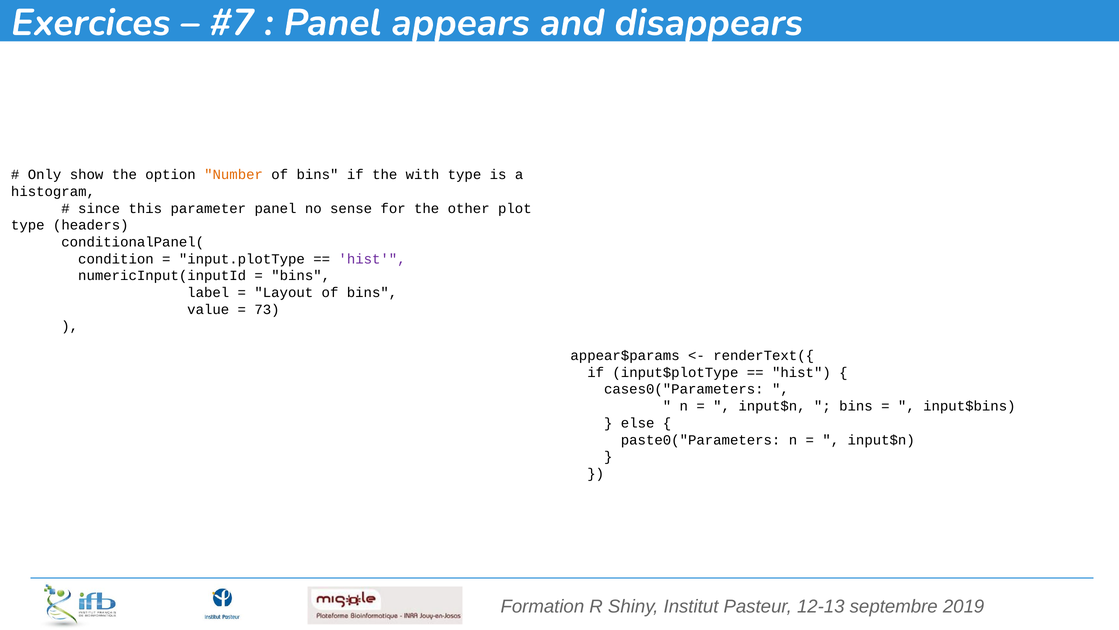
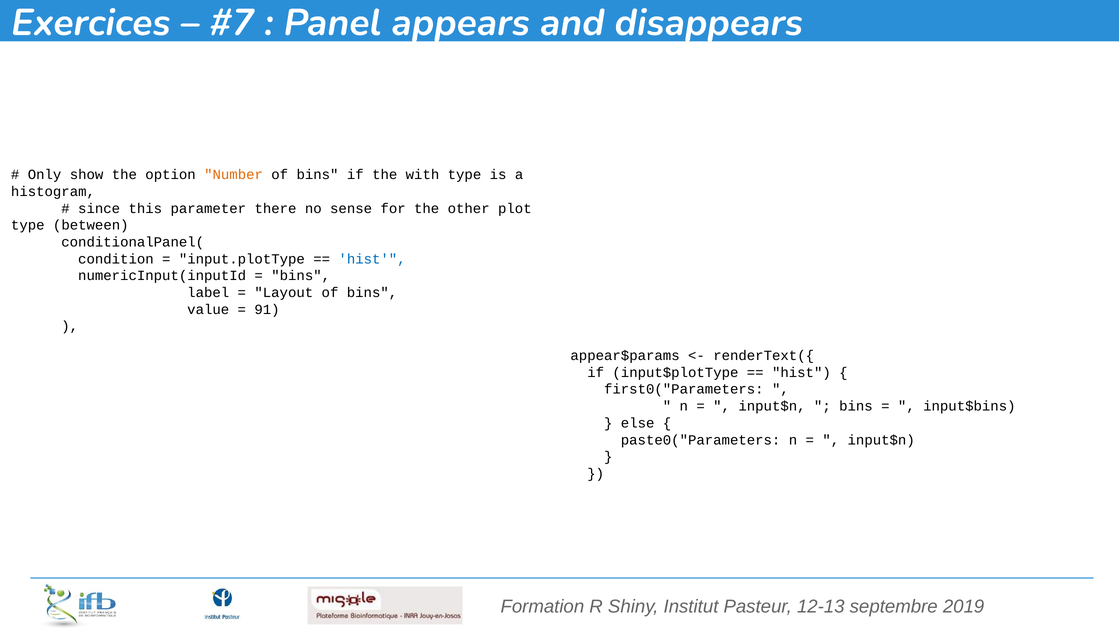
parameter panel: panel -> there
headers: headers -> between
hist at (372, 259) colour: purple -> blue
73: 73 -> 91
cases0("Parameters: cases0("Parameters -> first0("Parameters
